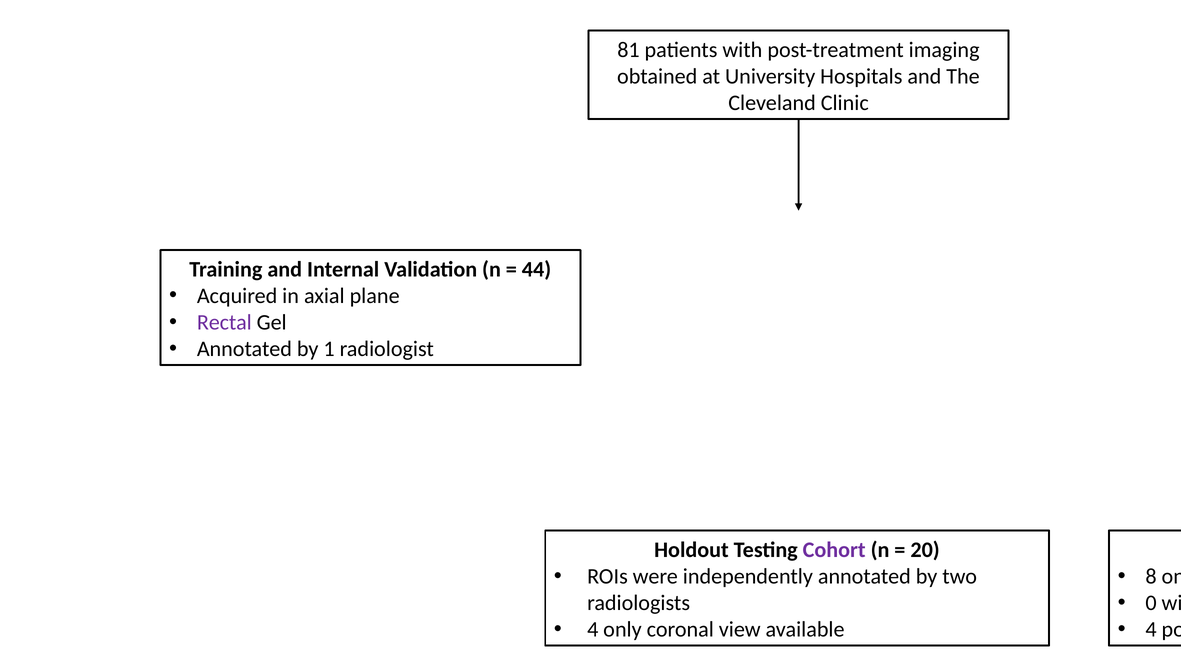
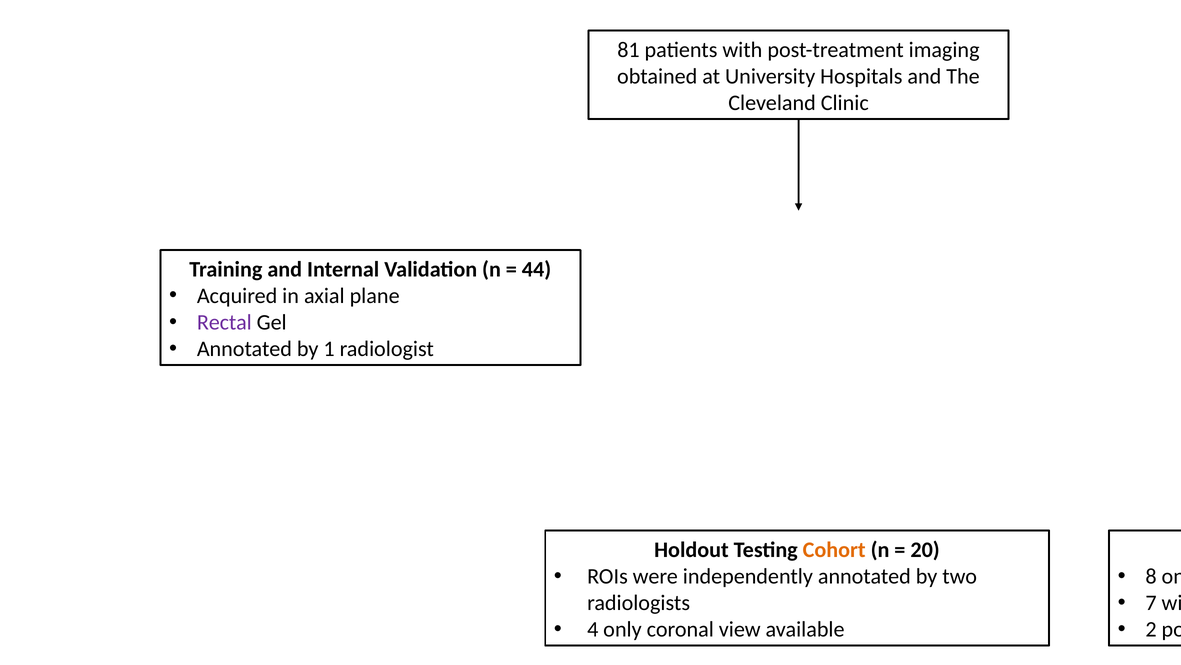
Cohort at (834, 549) colour: purple -> orange
0: 0 -> 7
4 at (1151, 629): 4 -> 2
